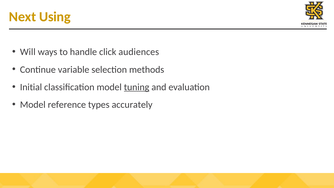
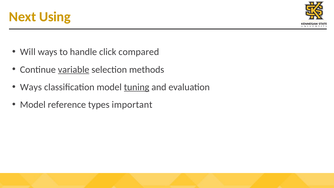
audiences: audiences -> compared
variable underline: none -> present
Initial at (31, 87): Initial -> Ways
accurately: accurately -> important
